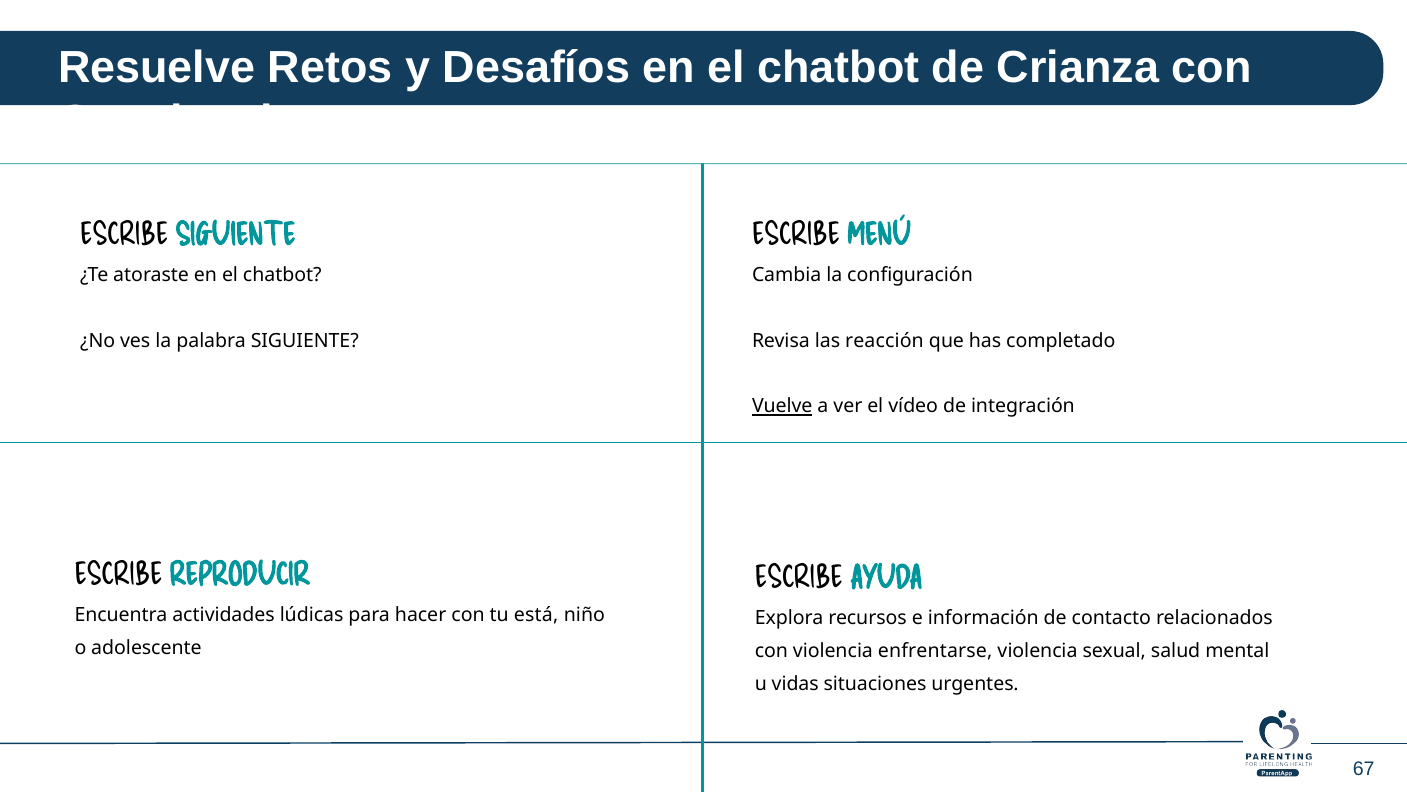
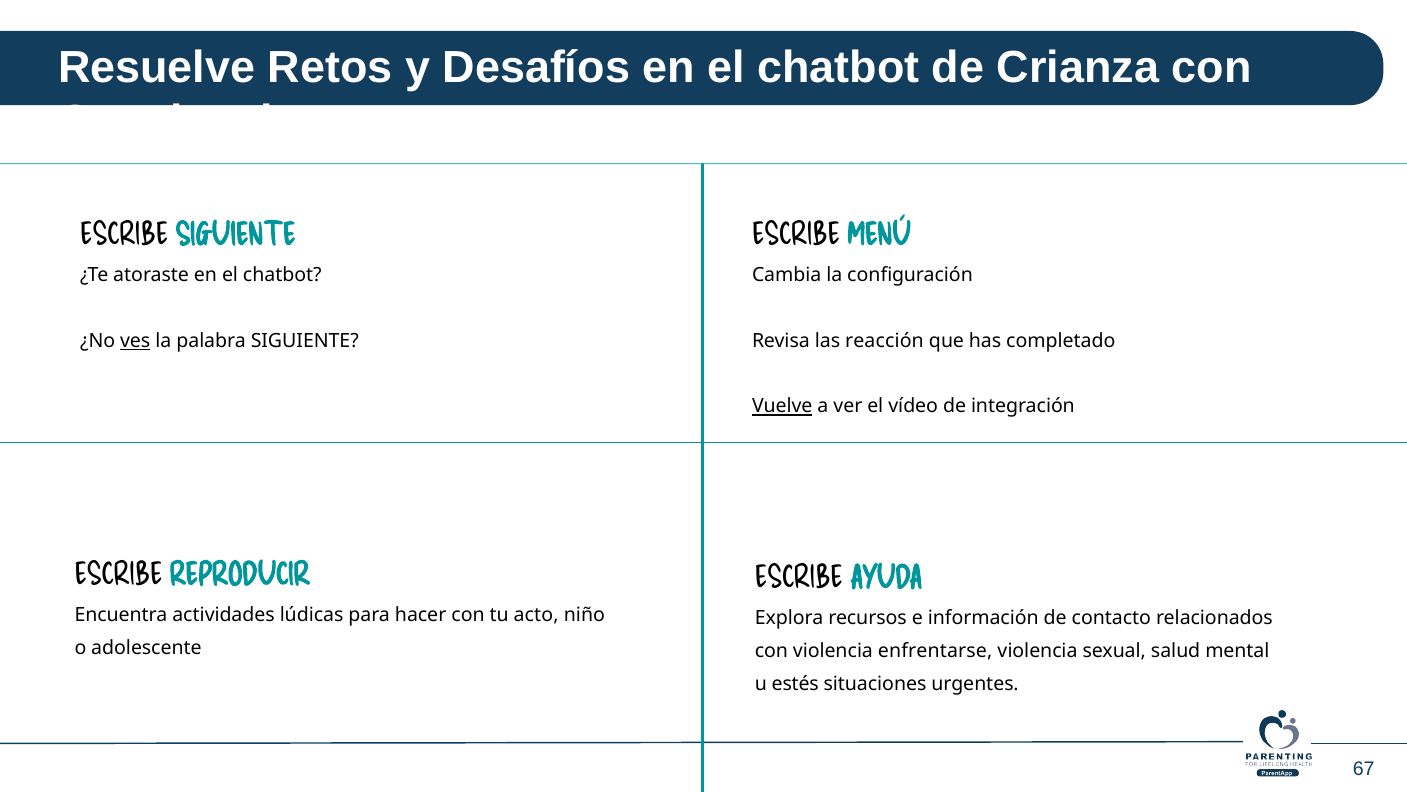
ves underline: none -> present
está: está -> acto
vidas: vidas -> estés
